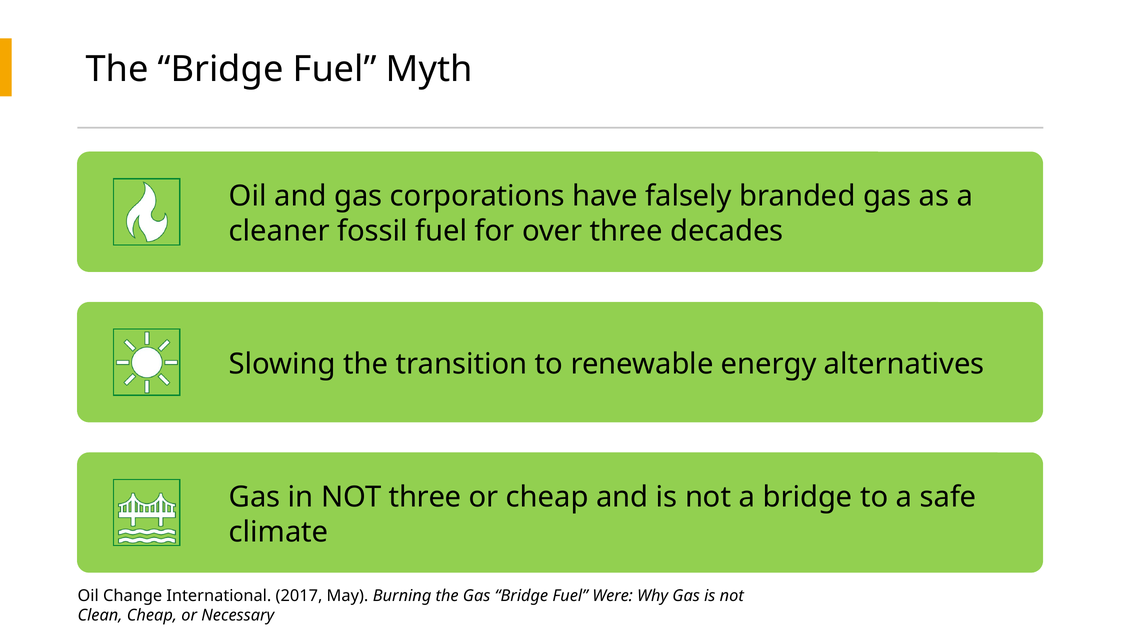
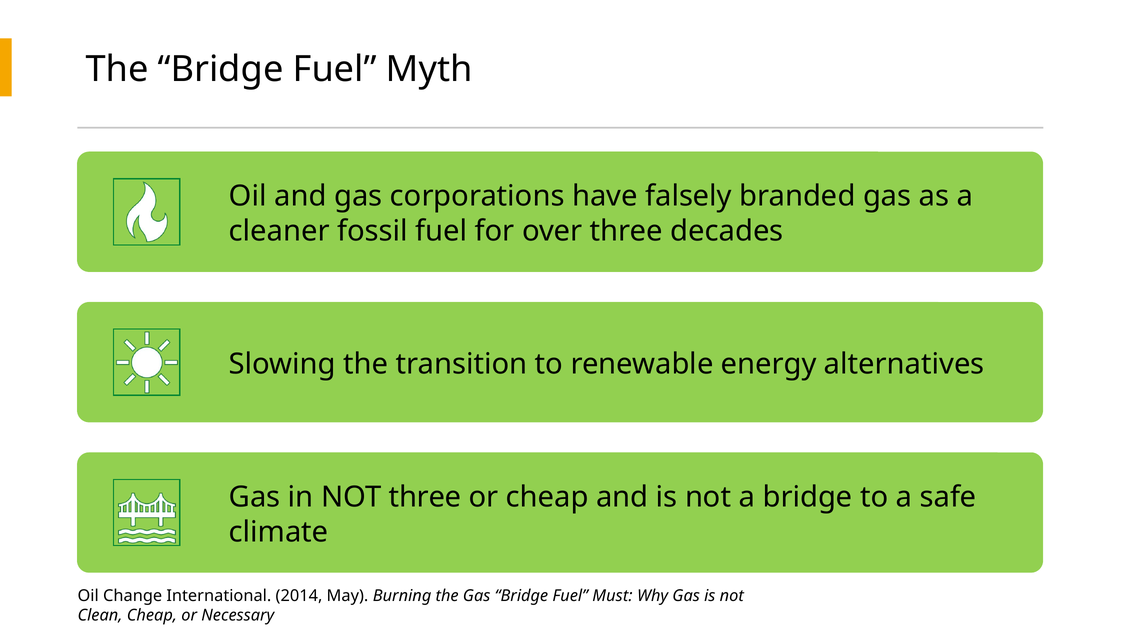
2017: 2017 -> 2014
Were: Were -> Must
